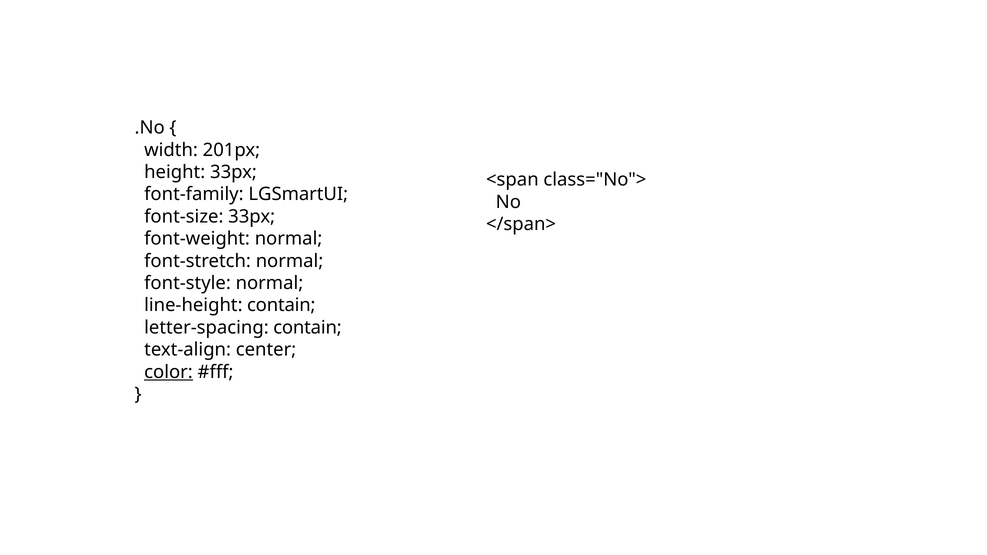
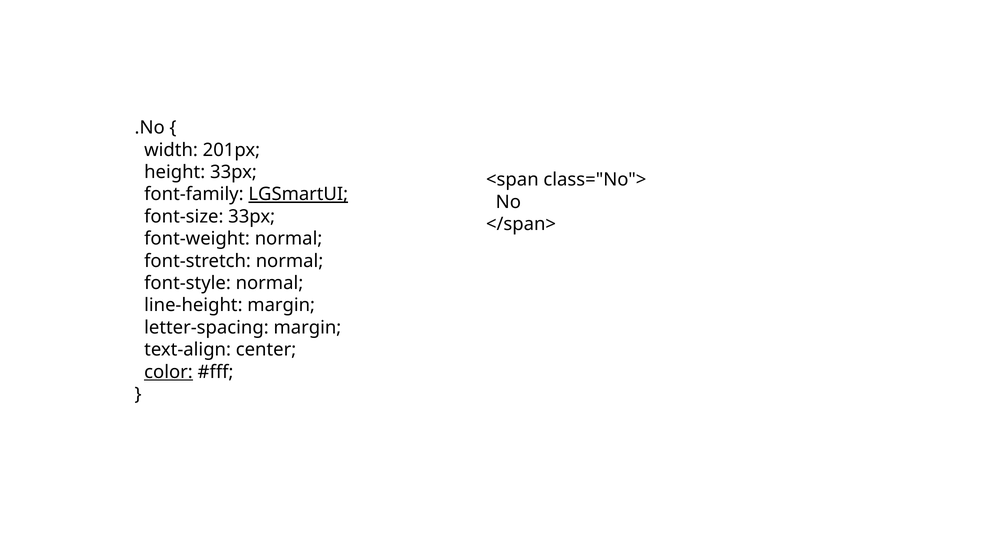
LGSmartUI underline: none -> present
line-height contain: contain -> margin
letter-spacing contain: contain -> margin
